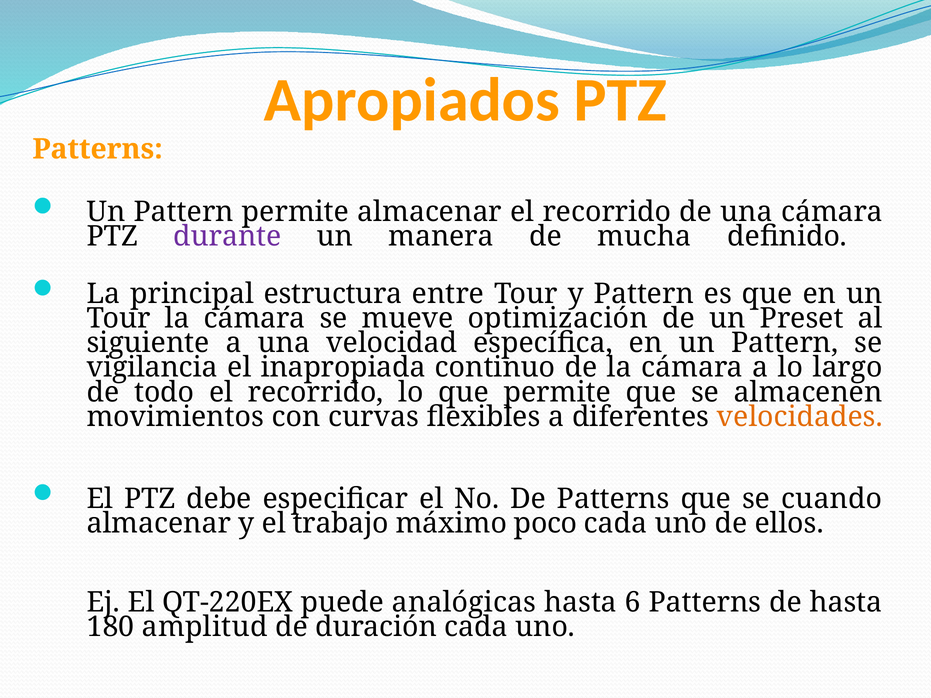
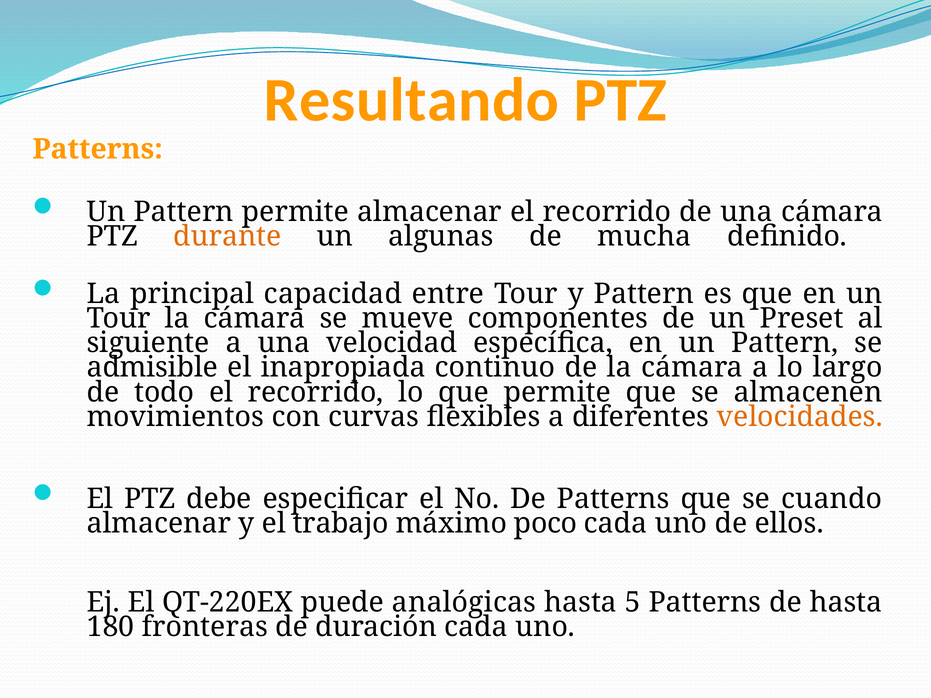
Apropiados: Apropiados -> Resultando
durante colour: purple -> orange
manera: manera -> algunas
estructura: estructura -> capacidad
optimización: optimización -> componentes
vigilancia: vigilancia -> admisible
6: 6 -> 5
amplitud: amplitud -> fronteras
